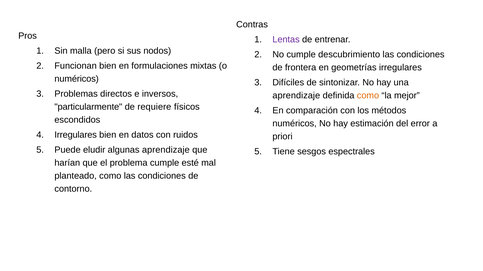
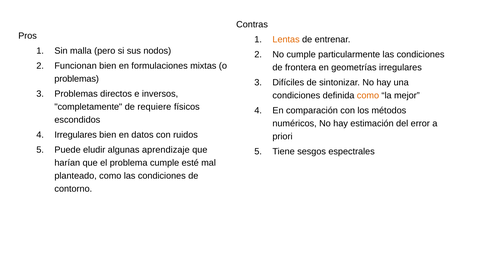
Lentas colour: purple -> orange
descubrimiento: descubrimiento -> particularmente
numéricos at (77, 79): numéricos -> problemas
aprendizaje at (296, 96): aprendizaje -> condiciones
particularmente: particularmente -> completamente
